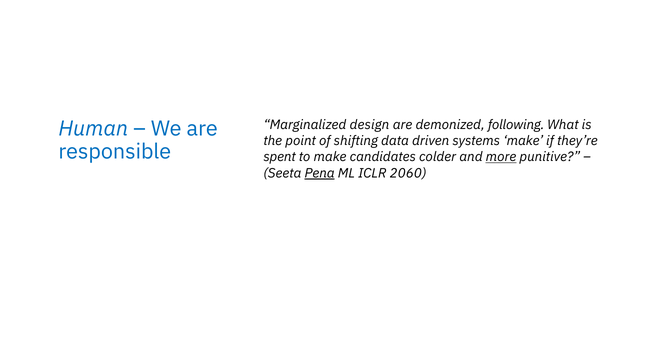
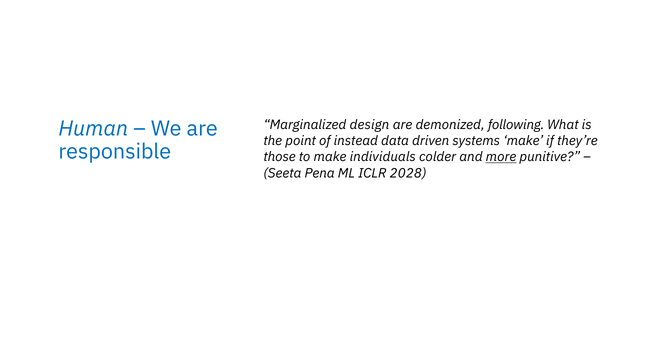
shifting: shifting -> instead
spent: spent -> those
candidates: candidates -> individuals
Pena underline: present -> none
2060: 2060 -> 2028
